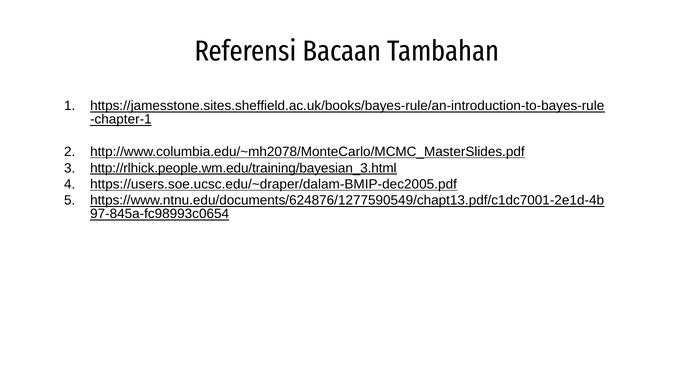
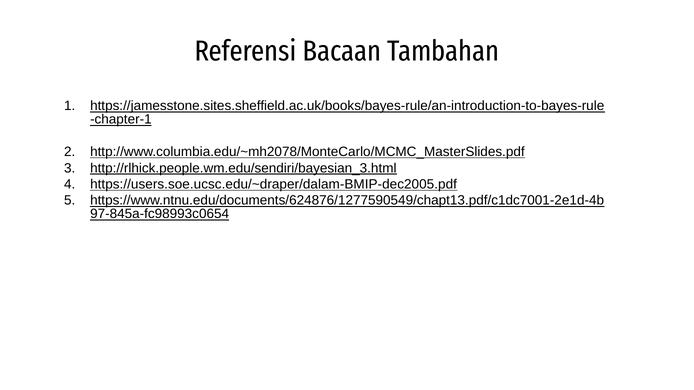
http://rlhick.people.wm.edu/training/bayesian_3.html: http://rlhick.people.wm.edu/training/bayesian_3.html -> http://rlhick.people.wm.edu/sendiri/bayesian_3.html
